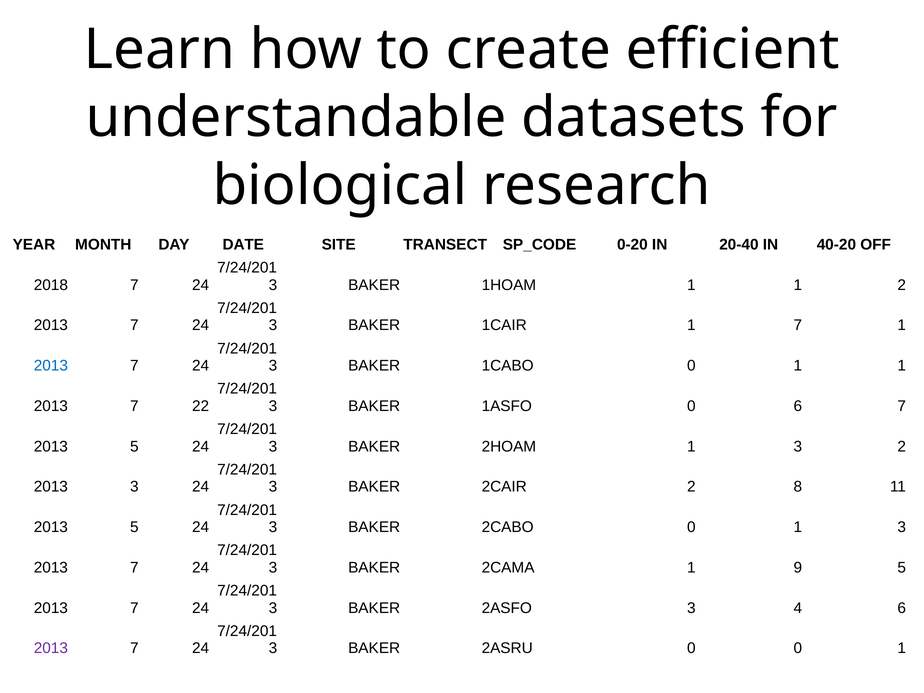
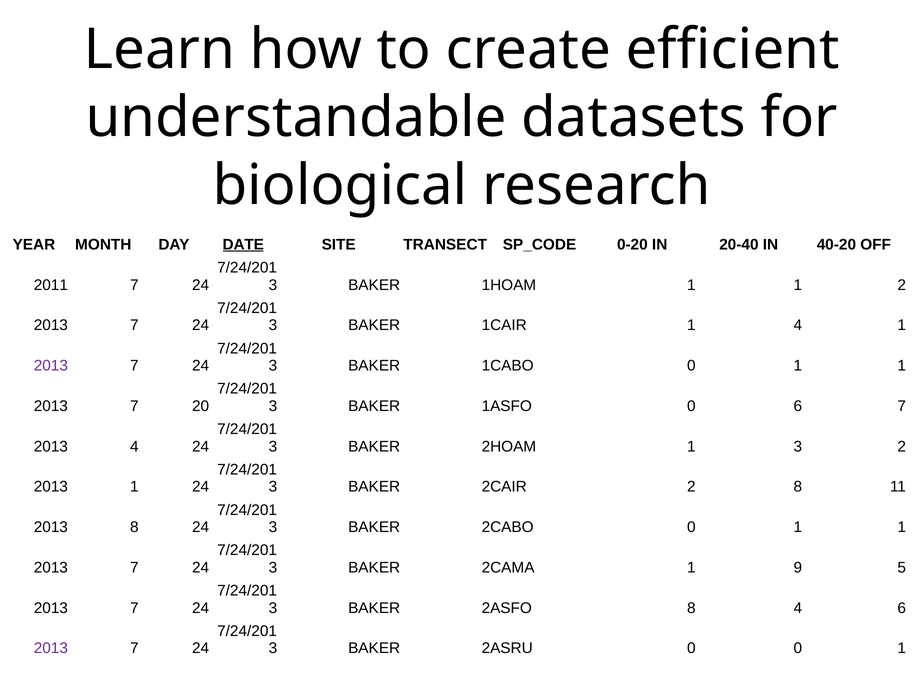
DATE underline: none -> present
2018: 2018 -> 2011
1 7: 7 -> 4
2013 at (51, 366) colour: blue -> purple
22: 22 -> 20
5 at (134, 446): 5 -> 4
2013 3: 3 -> 1
5 at (134, 527): 5 -> 8
3 at (902, 527): 3 -> 1
3 at (691, 608): 3 -> 8
